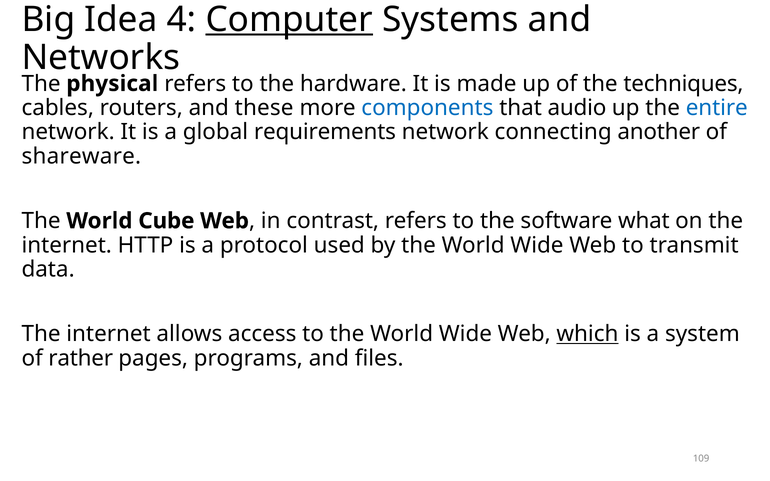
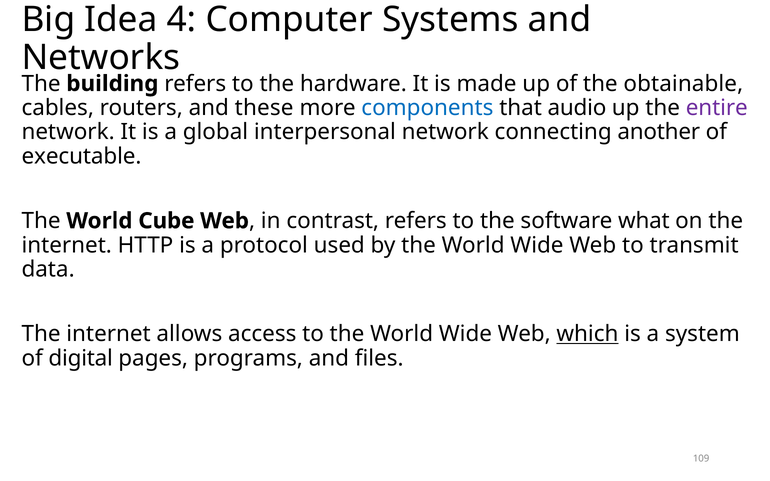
Computer underline: present -> none
physical: physical -> building
techniques: techniques -> obtainable
entire colour: blue -> purple
requirements: requirements -> interpersonal
shareware: shareware -> executable
rather: rather -> digital
